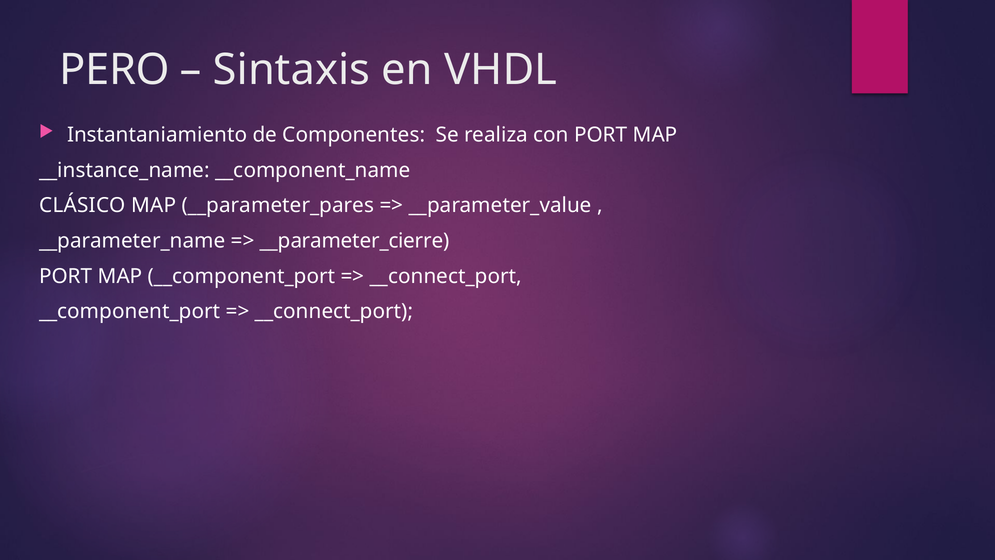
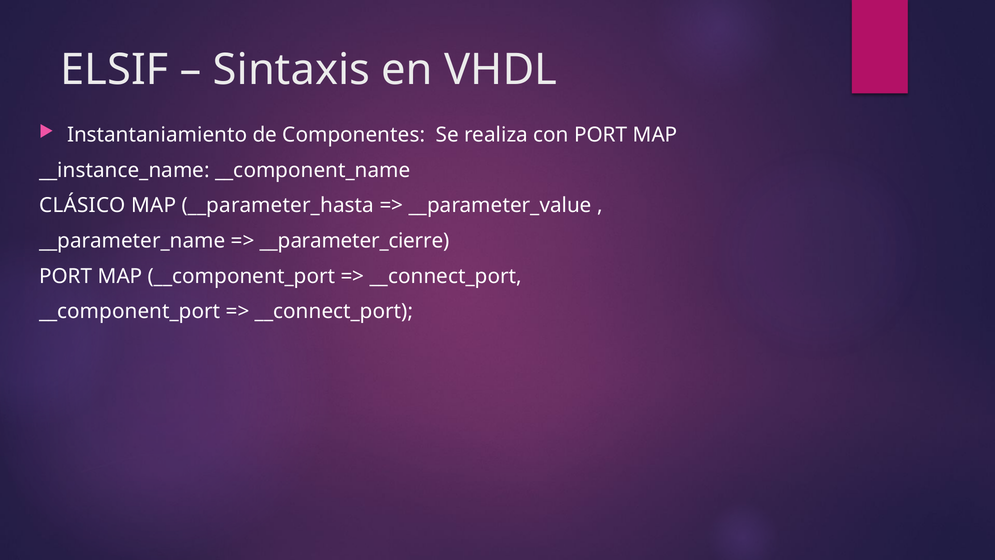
PERO: PERO -> ELSIF
__parameter_pares: __parameter_pares -> __parameter_hasta
